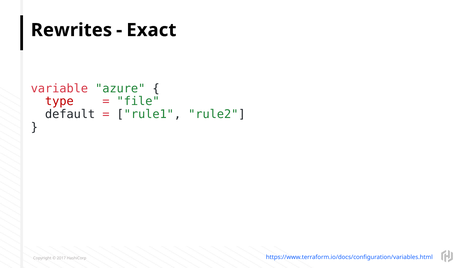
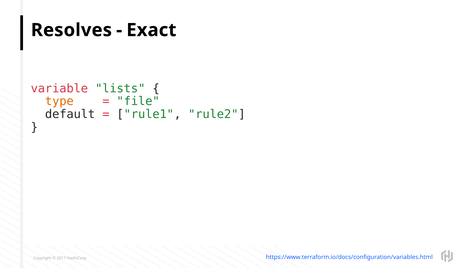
Rewrites: Rewrites -> Resolves
azure: azure -> lists
type colour: red -> orange
